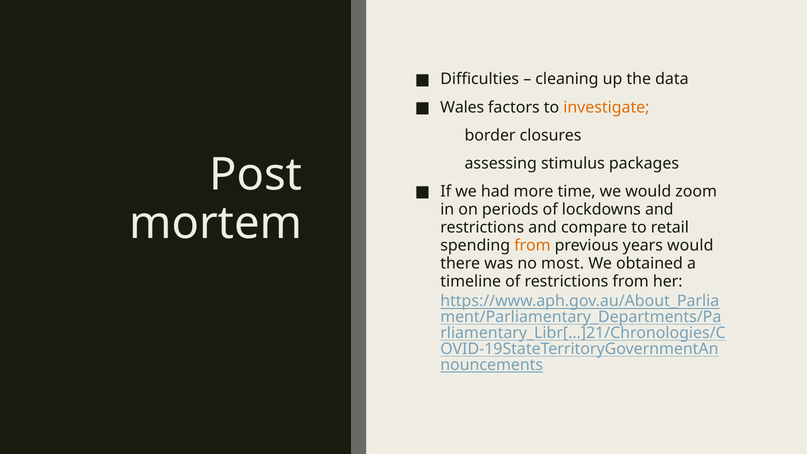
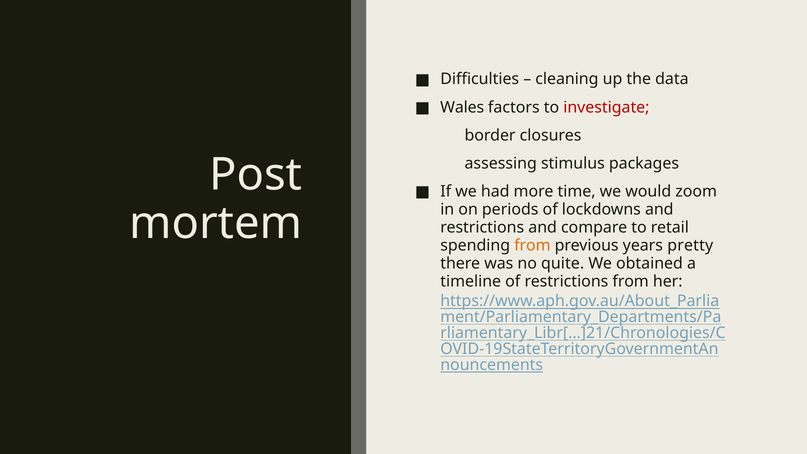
investigate colour: orange -> red
years would: would -> pretty
most: most -> quite
